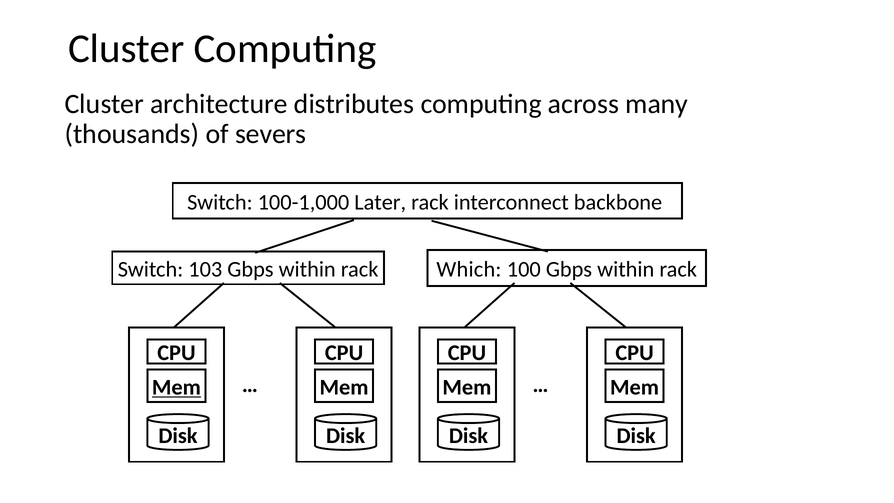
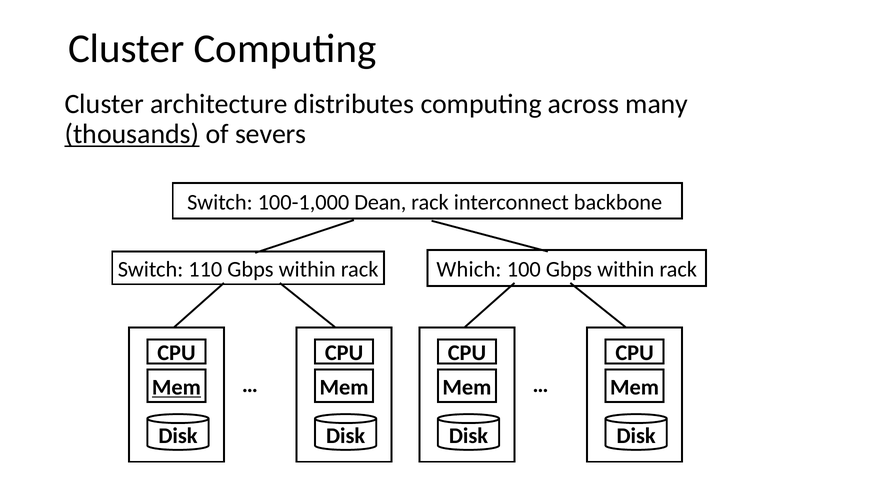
thousands underline: none -> present
Later: Later -> Dean
103: 103 -> 110
